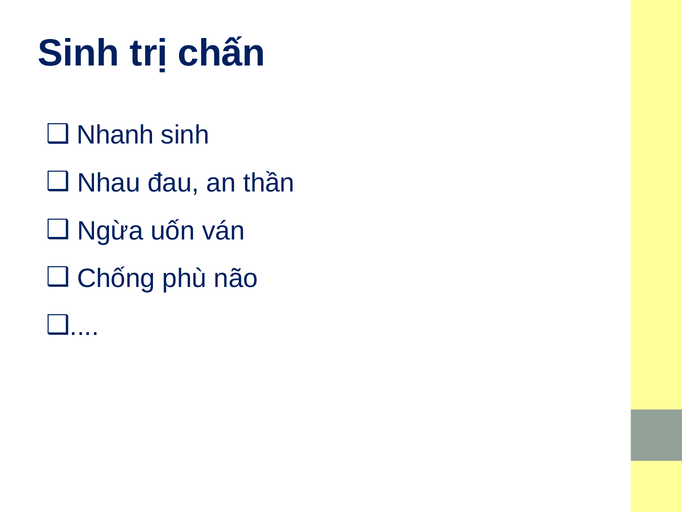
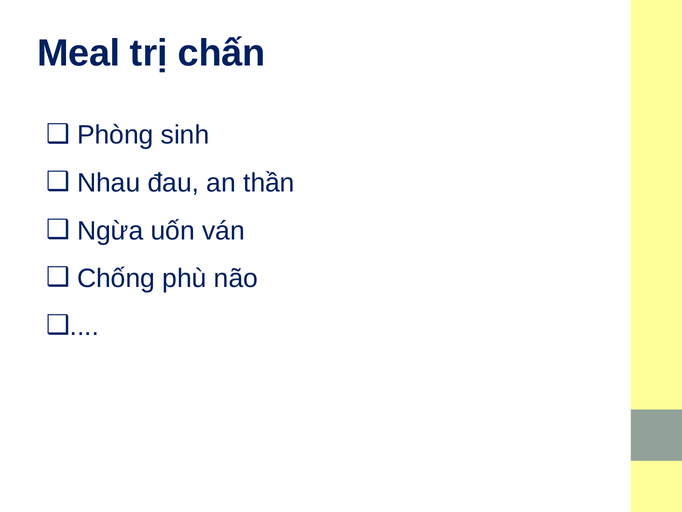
Sinh at (78, 53): Sinh -> Meal
Nhanh: Nhanh -> Phòng
